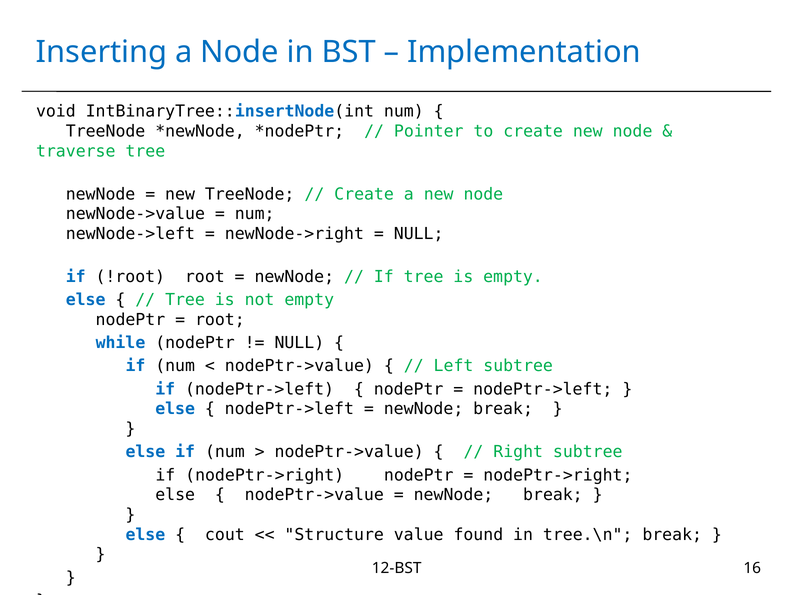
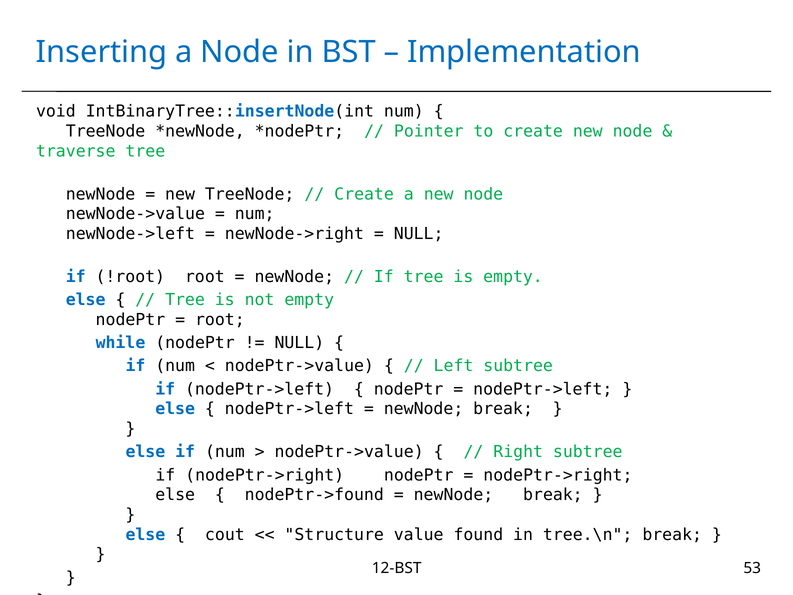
nodePtr->value at (314, 495): nodePtr->value -> nodePtr->found
16: 16 -> 53
